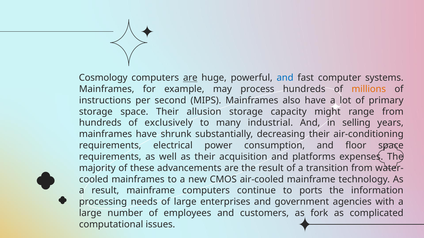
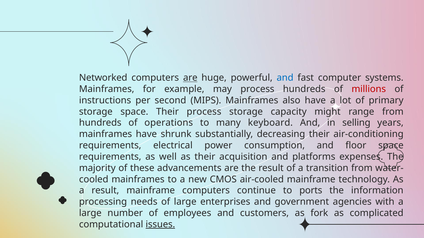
Cosmology: Cosmology -> Networked
millions colour: orange -> red
Their allusion: allusion -> process
exclusively: exclusively -> operations
industrial: industrial -> keyboard
issues underline: none -> present
